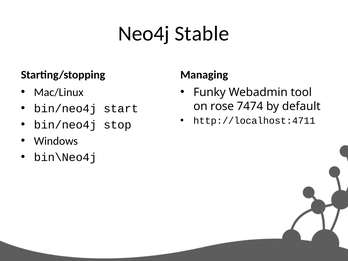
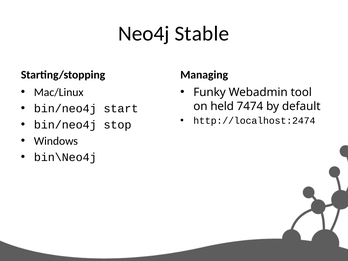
rose: rose -> held
http://localhost:4711: http://localhost:4711 -> http://localhost:2474
